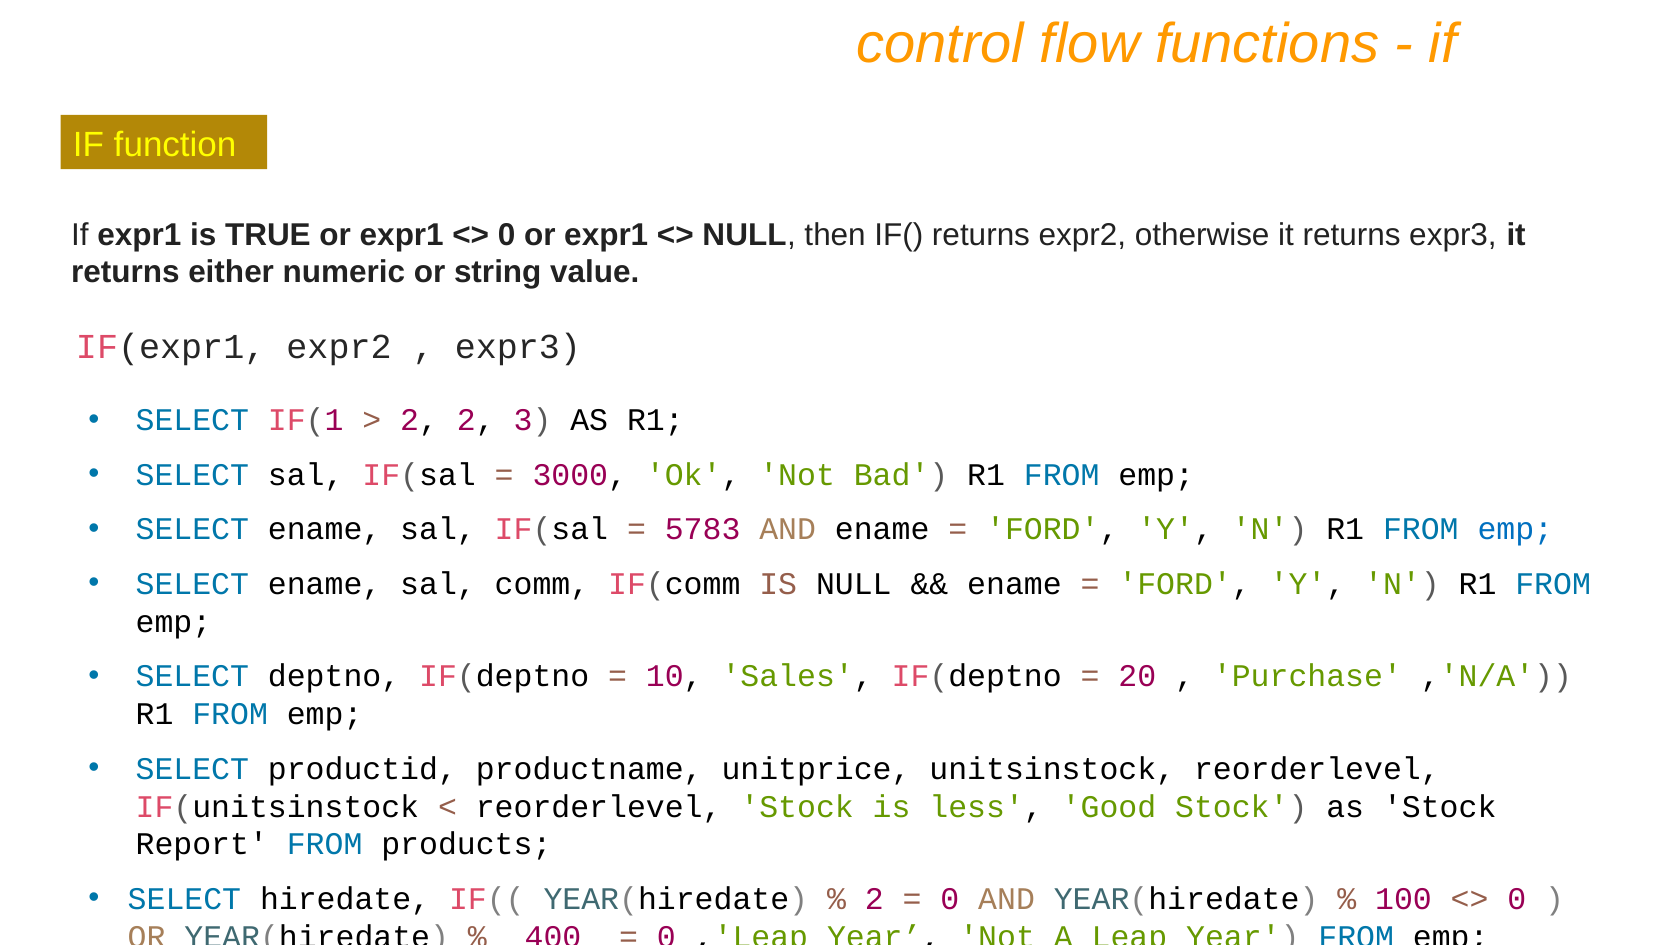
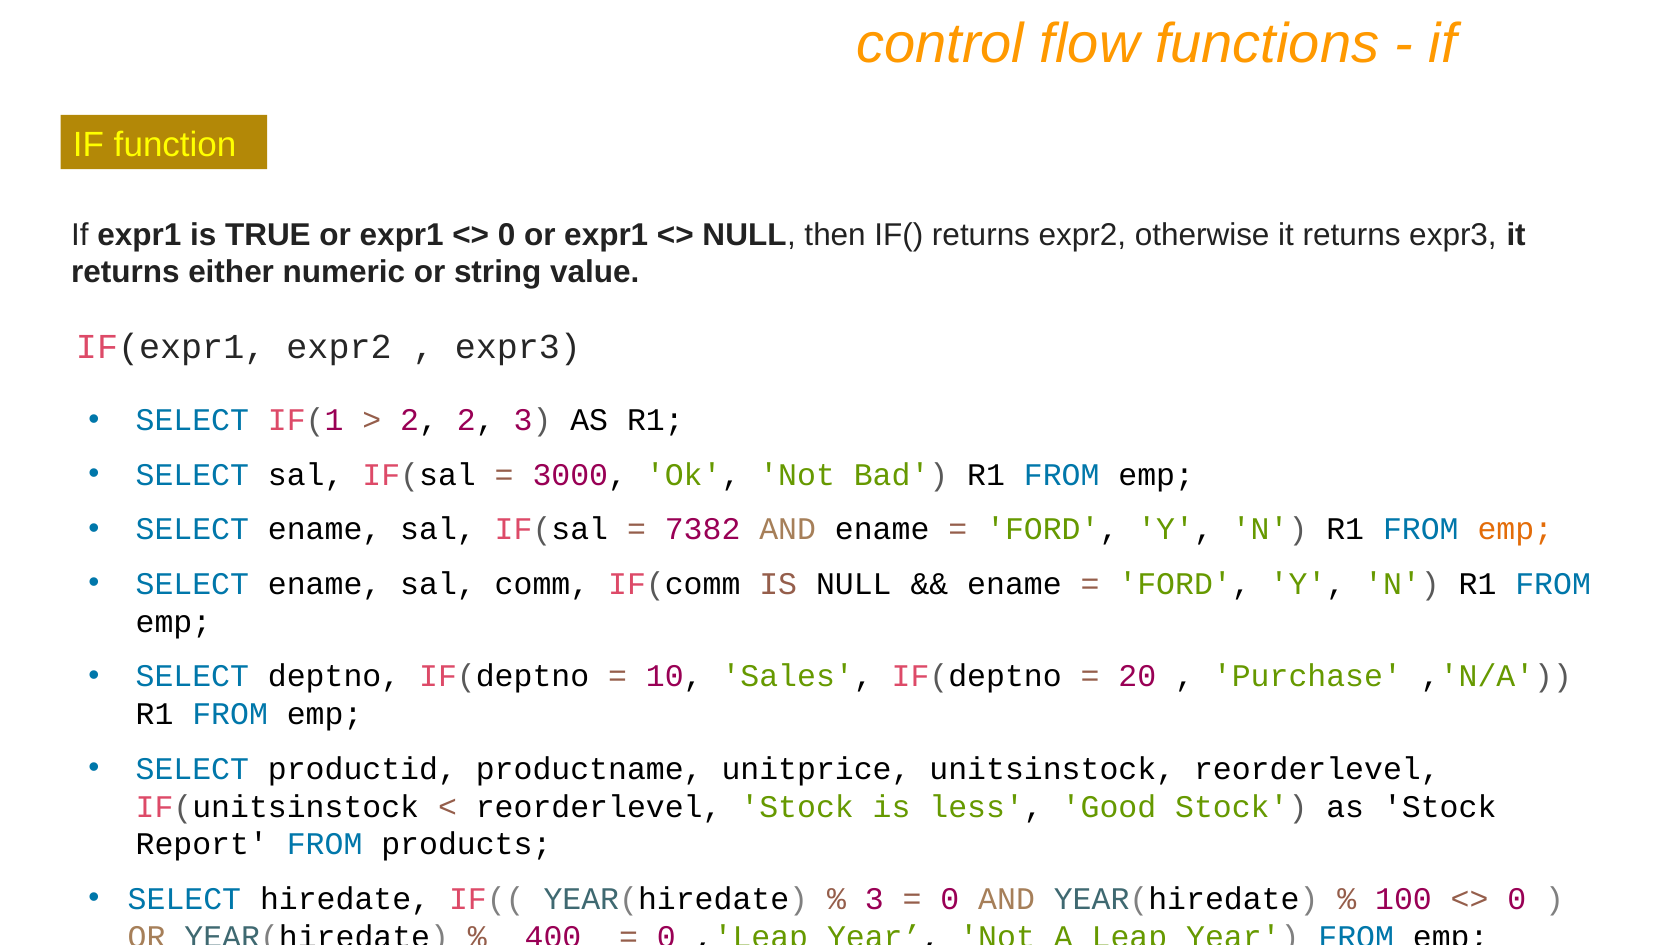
5783: 5783 -> 7382
emp at (1515, 530) colour: blue -> orange
2 at (874, 899): 2 -> 3
